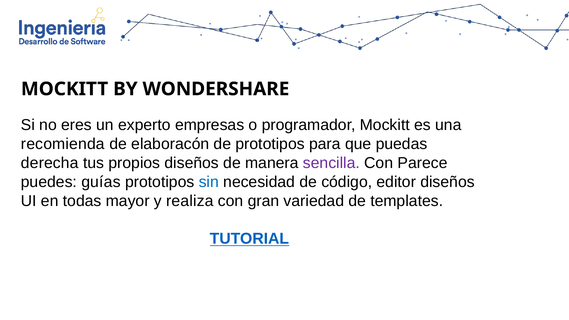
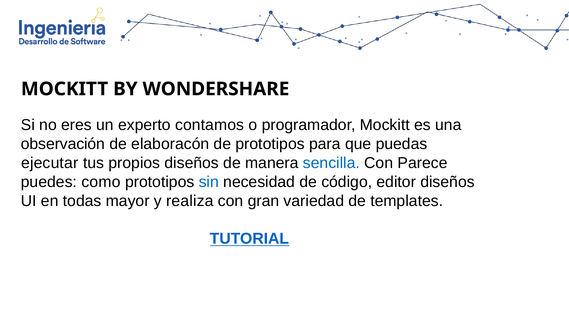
empresas: empresas -> contamos
recomienda: recomienda -> observación
derecha: derecha -> ejecutar
sencilla colour: purple -> blue
guías: guías -> como
